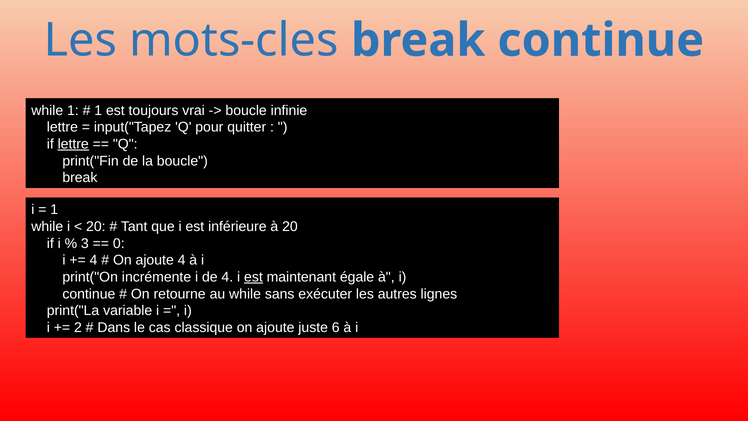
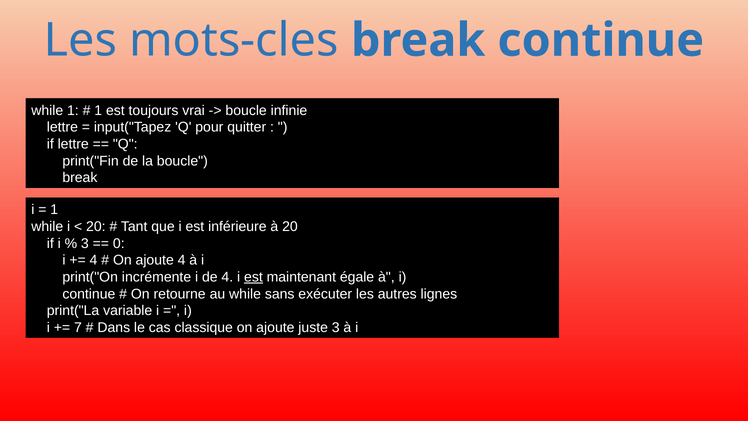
lettre at (73, 144) underline: present -> none
2: 2 -> 7
juste 6: 6 -> 3
